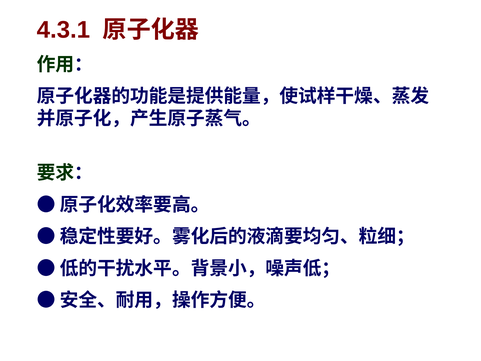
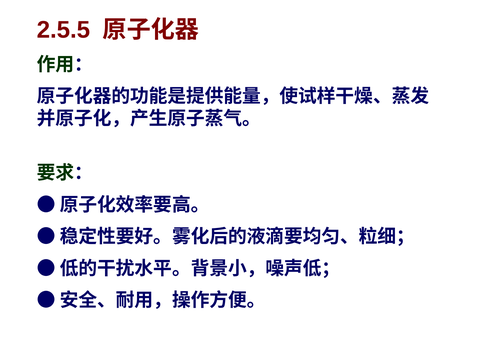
4.3.1: 4.3.1 -> 2.5.5
